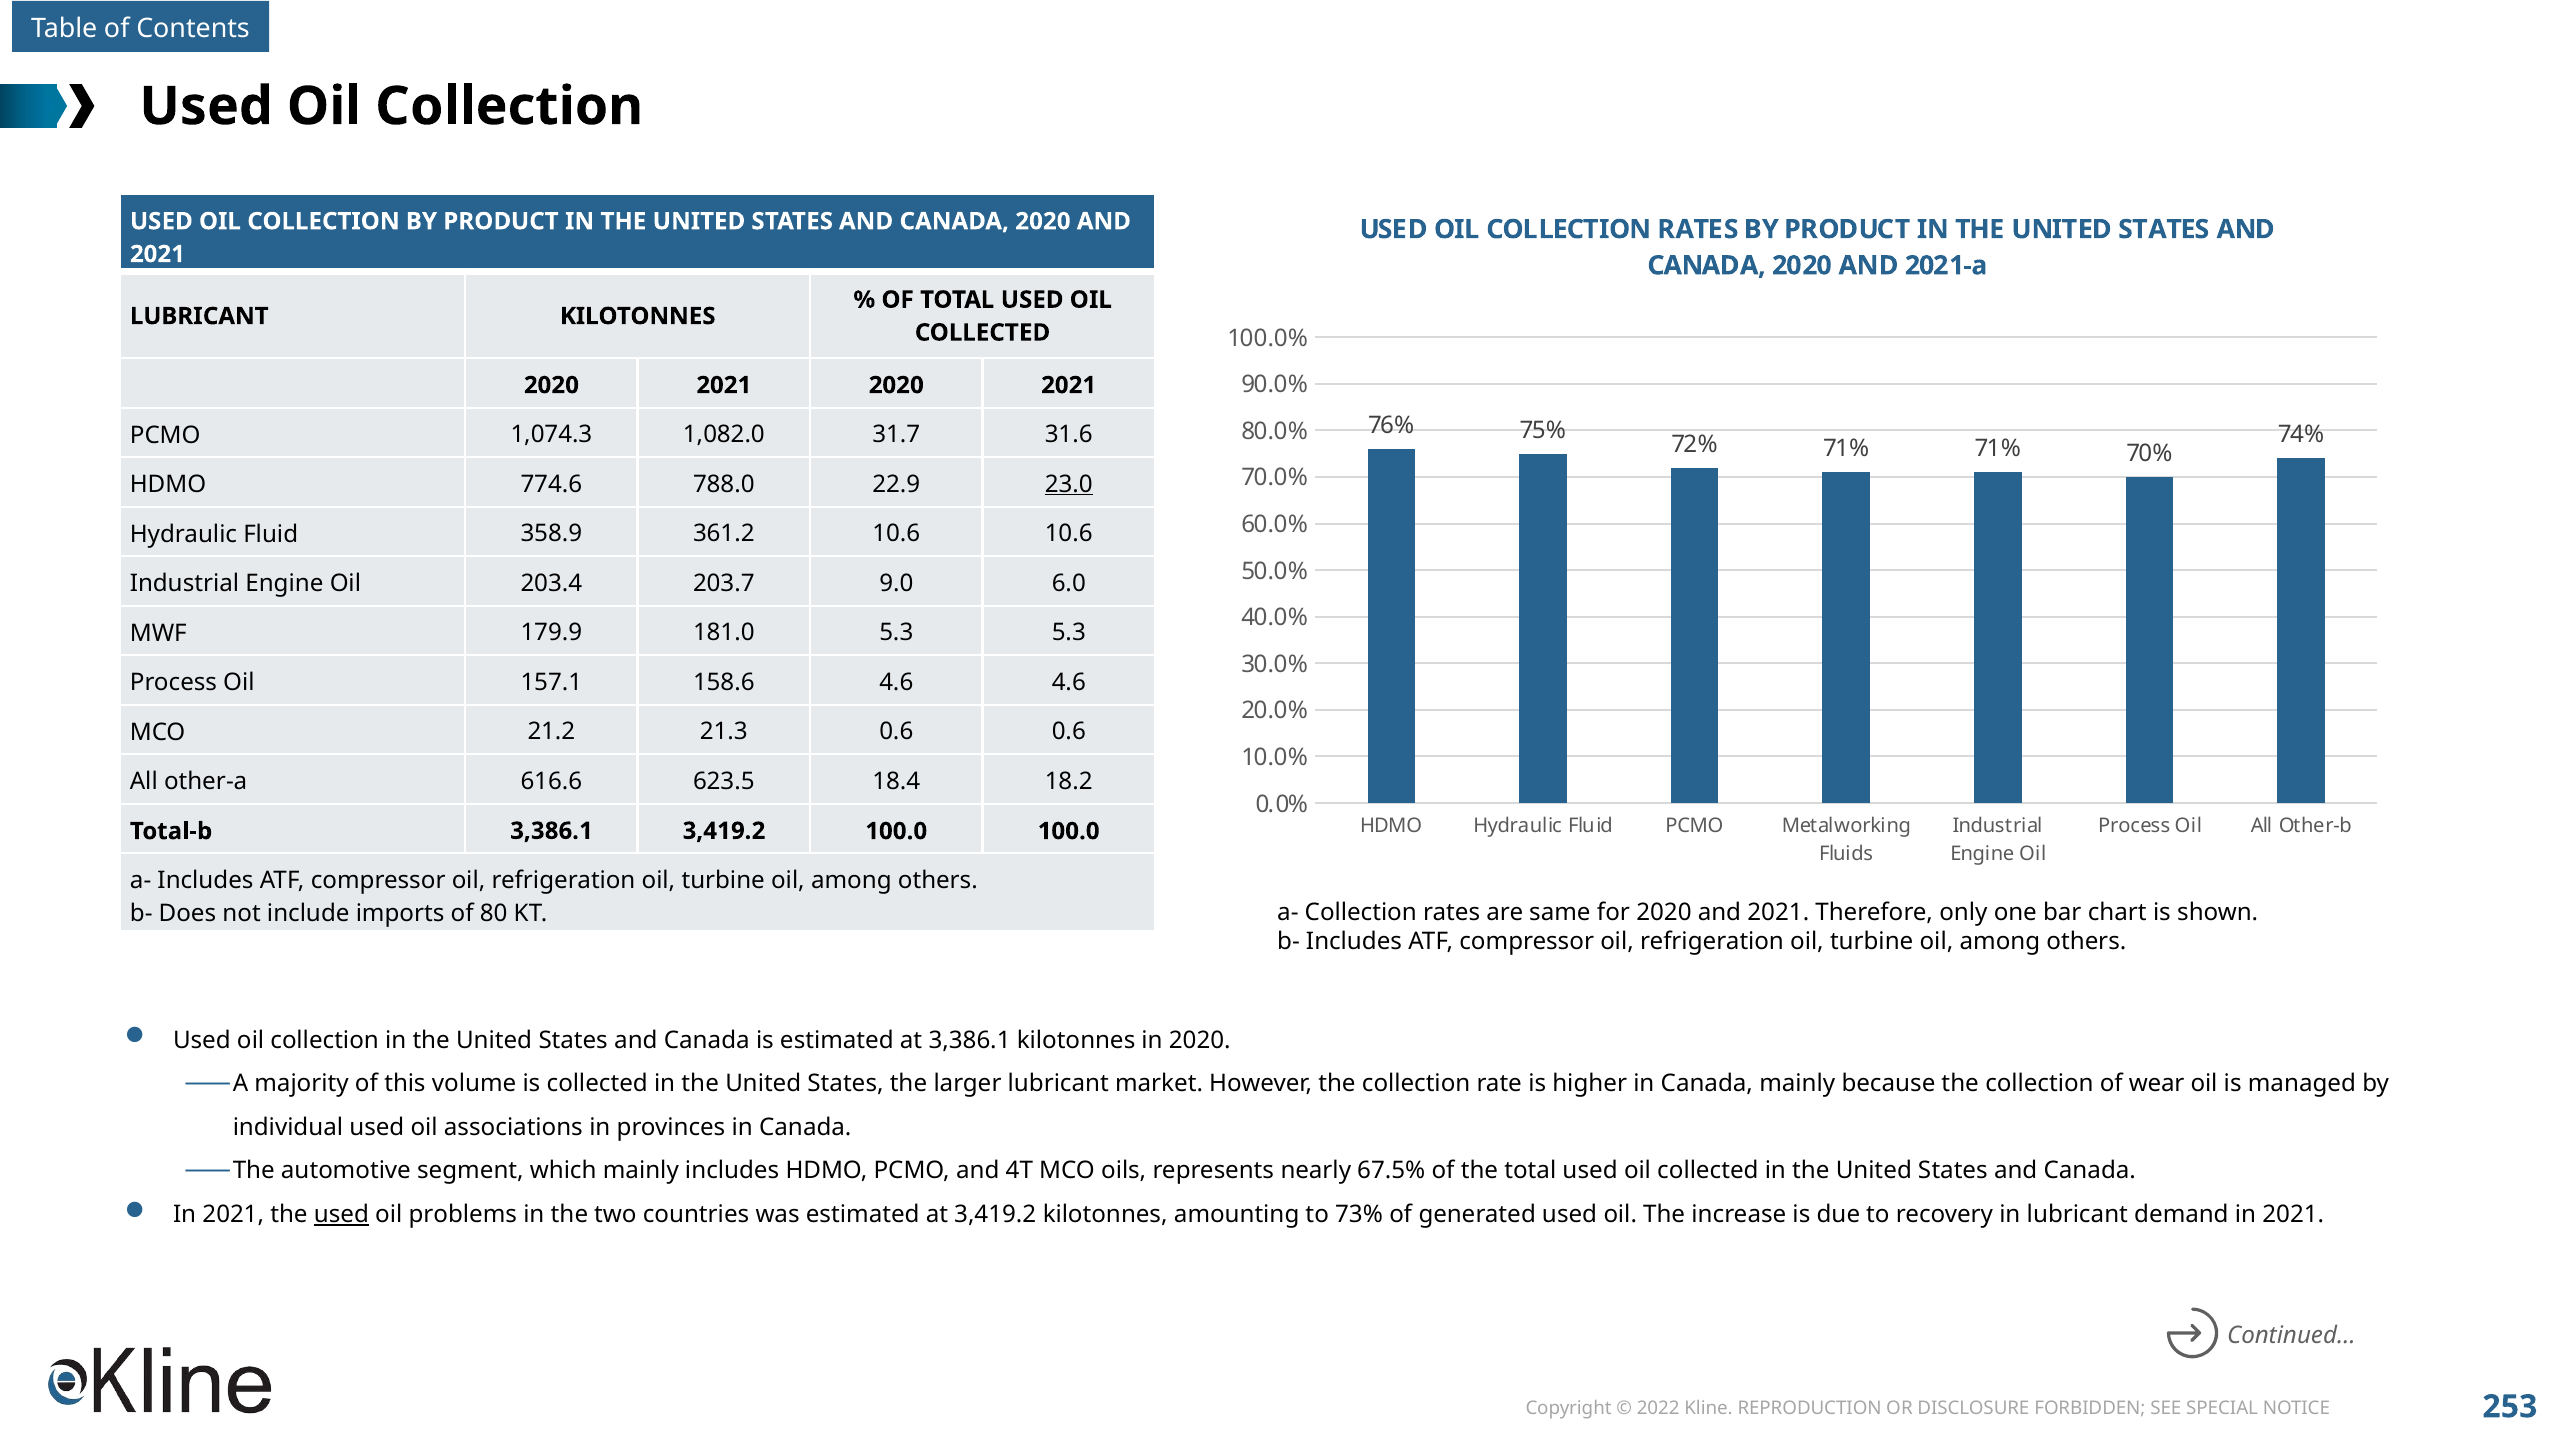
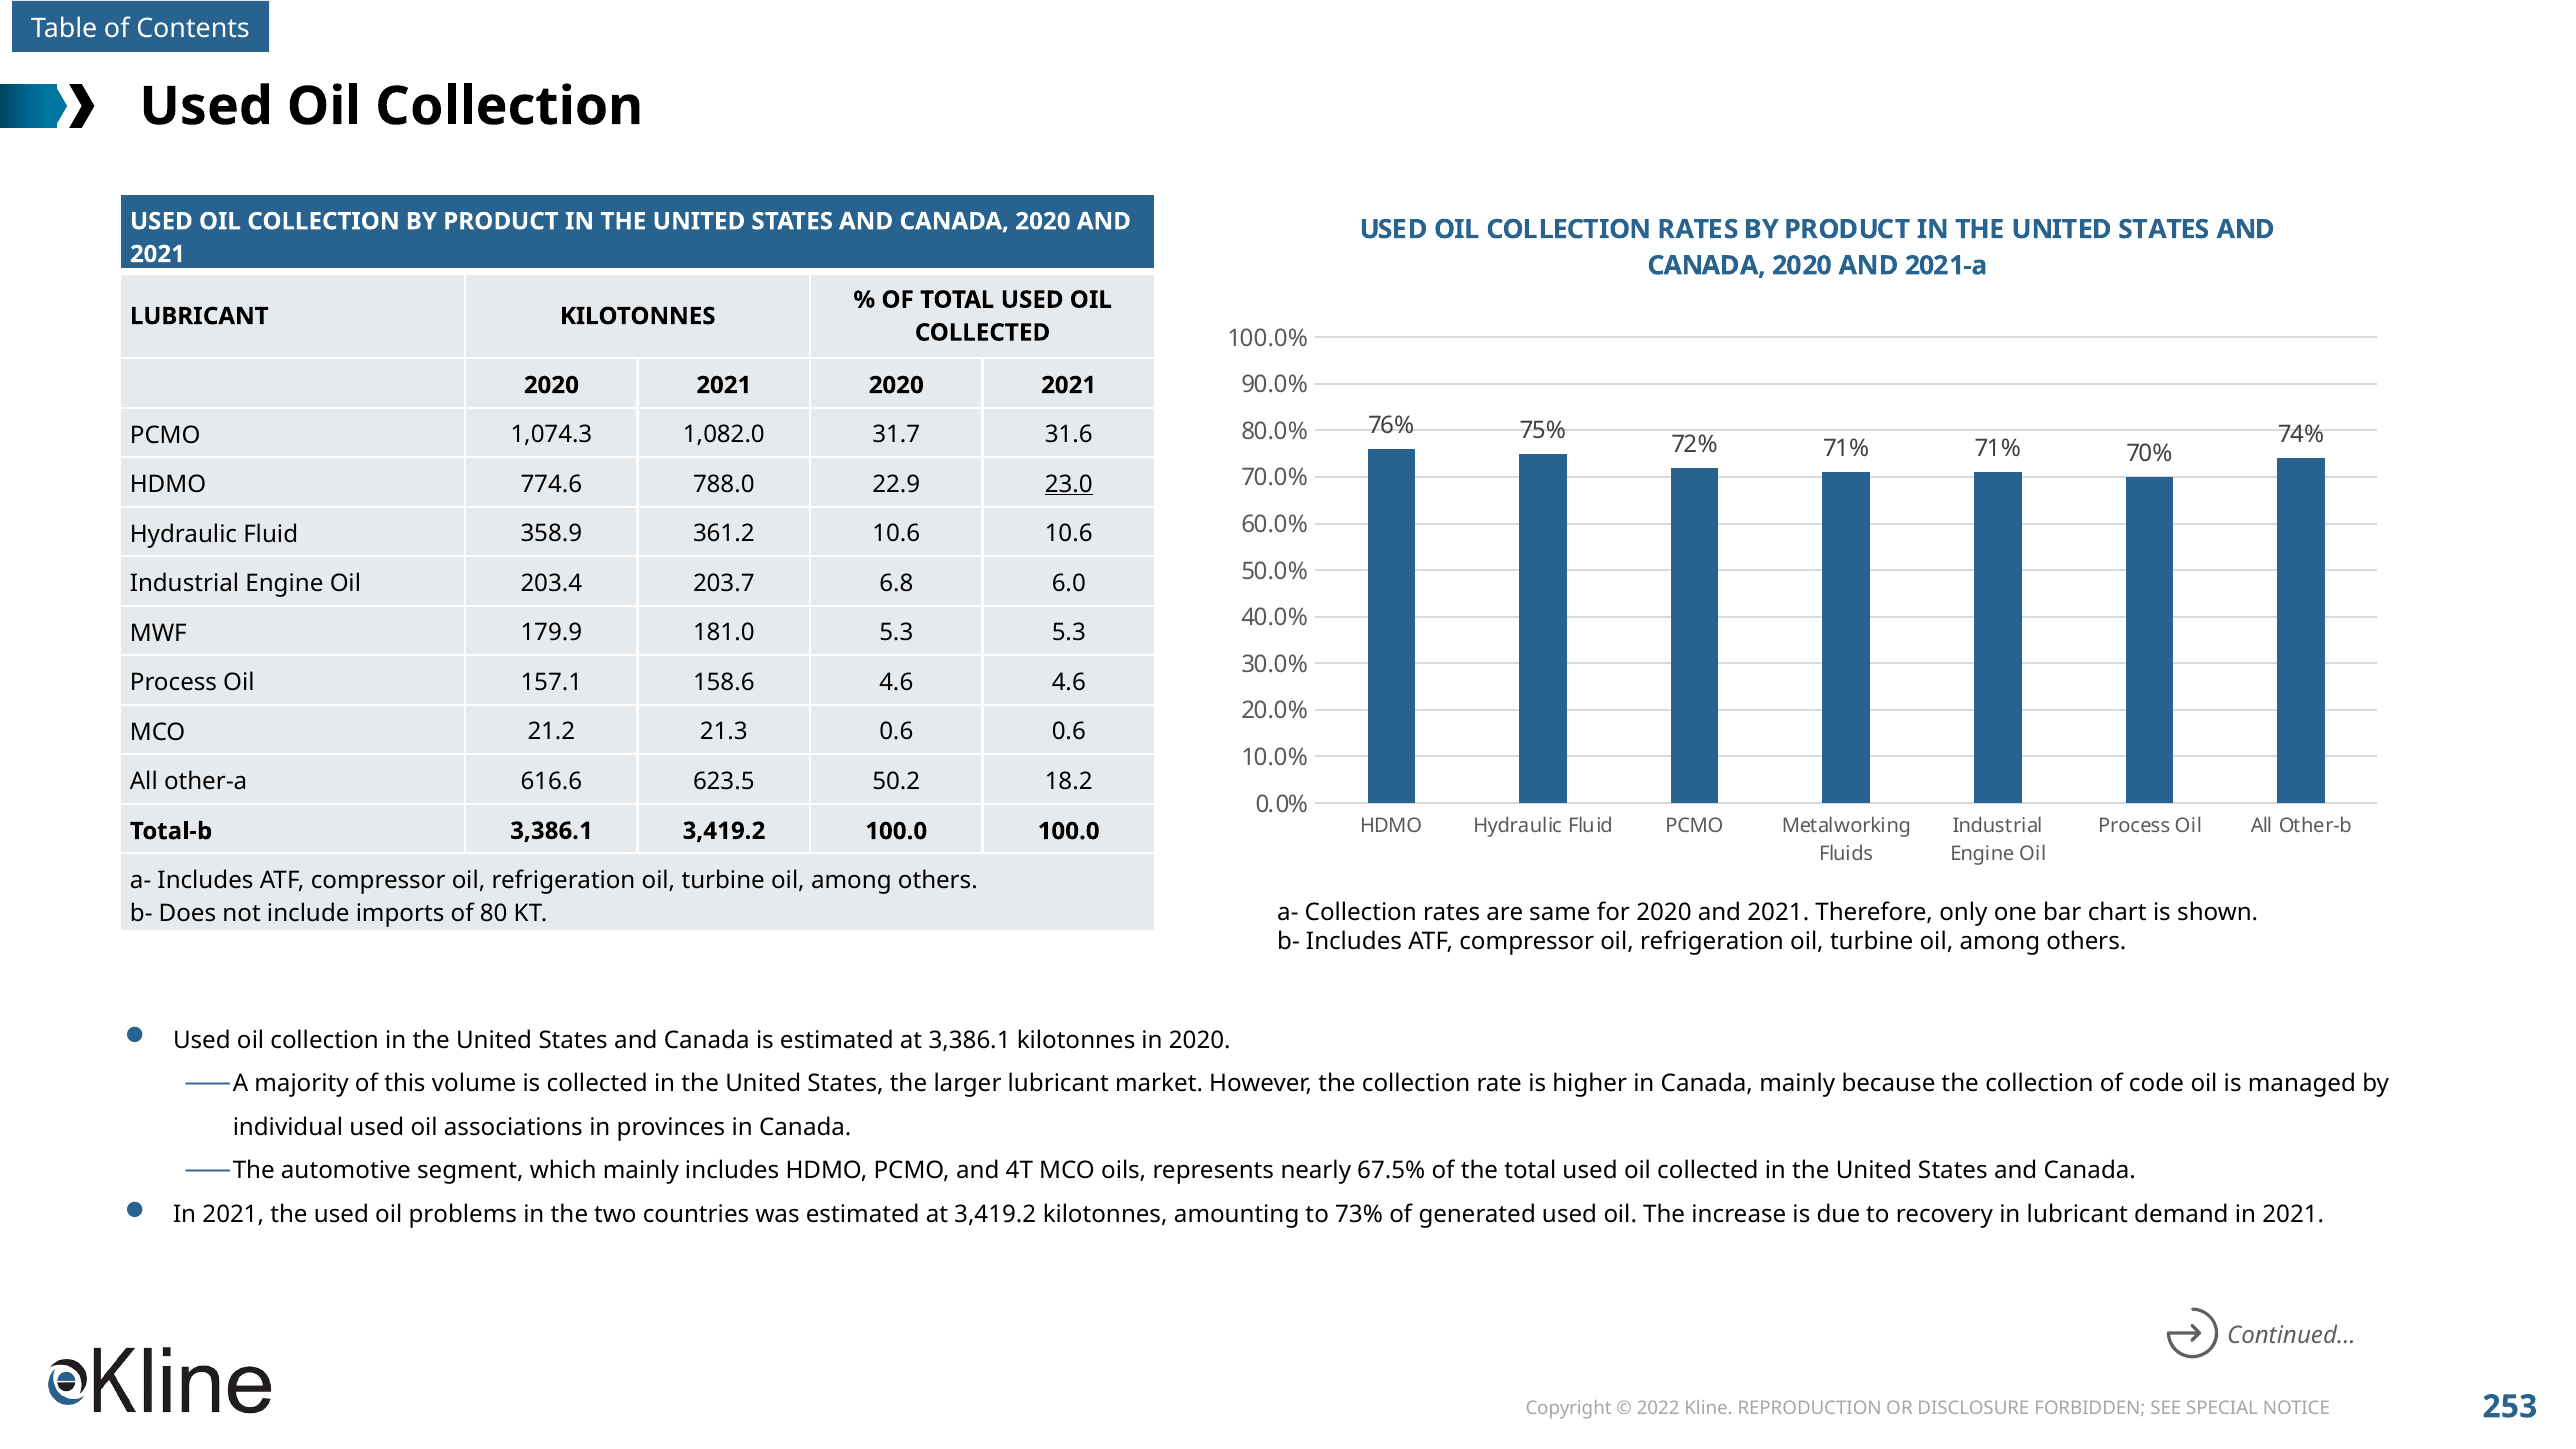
9.0: 9.0 -> 6.8
18.4: 18.4 -> 50.2
wear: wear -> code
used at (341, 1214) underline: present -> none
